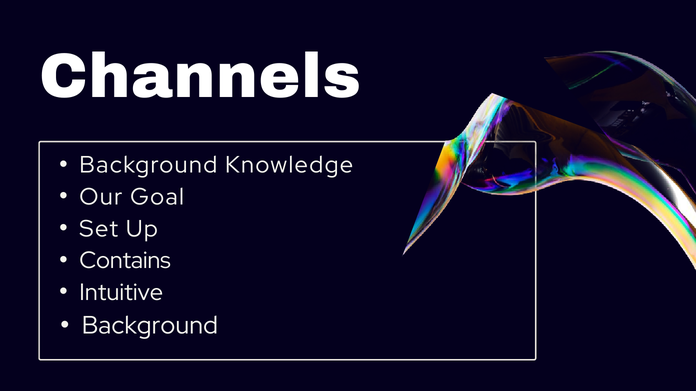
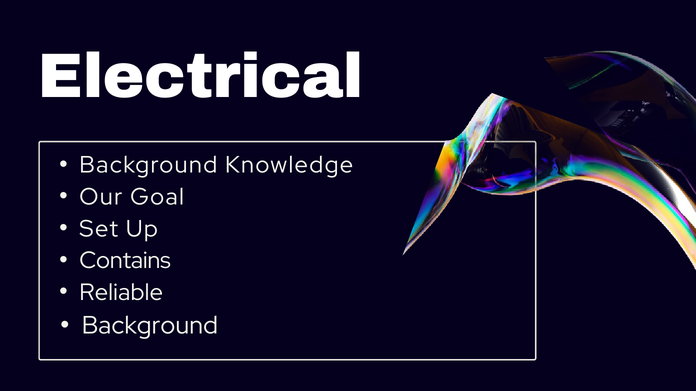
Channels: Channels -> Electrical
Intuitive: Intuitive -> Reliable
